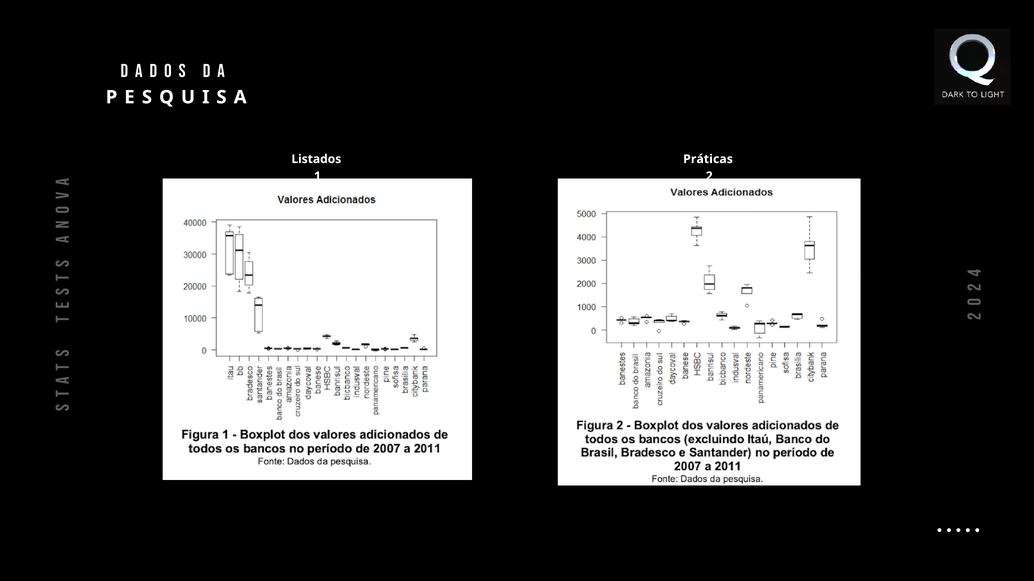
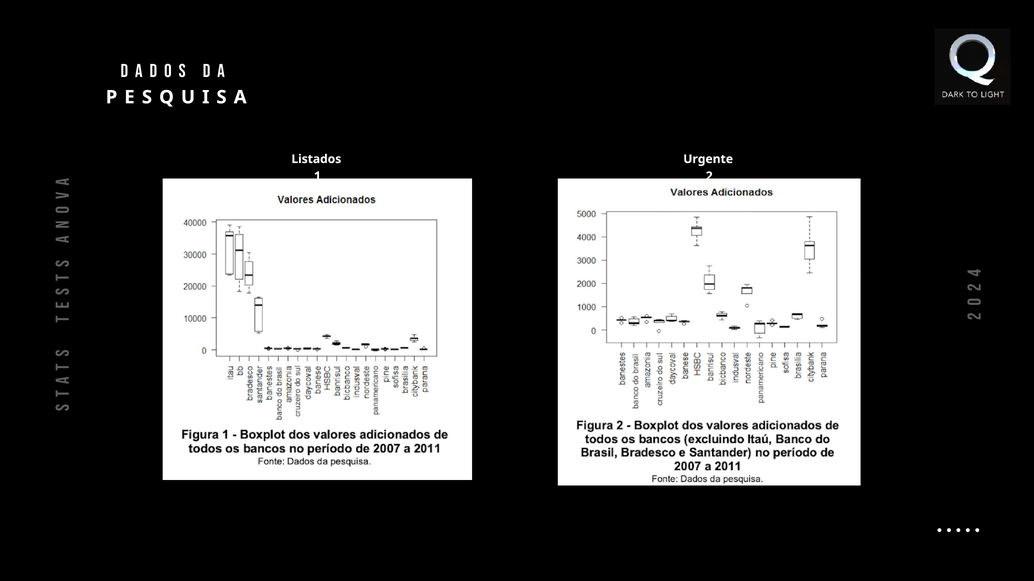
Práticas: Práticas -> Urgente
